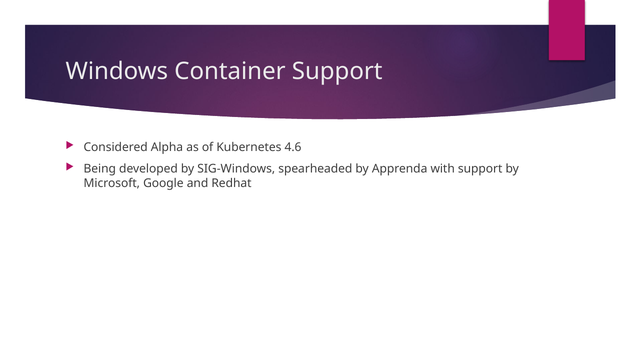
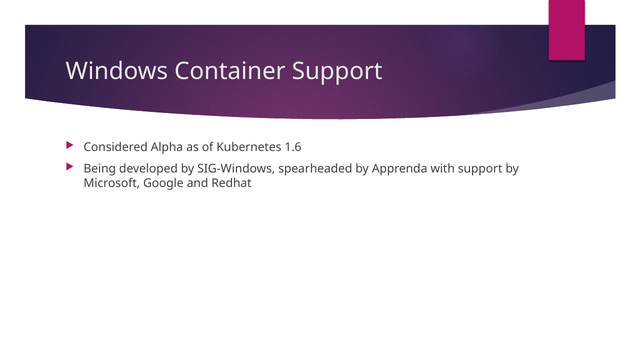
4.6: 4.6 -> 1.6
